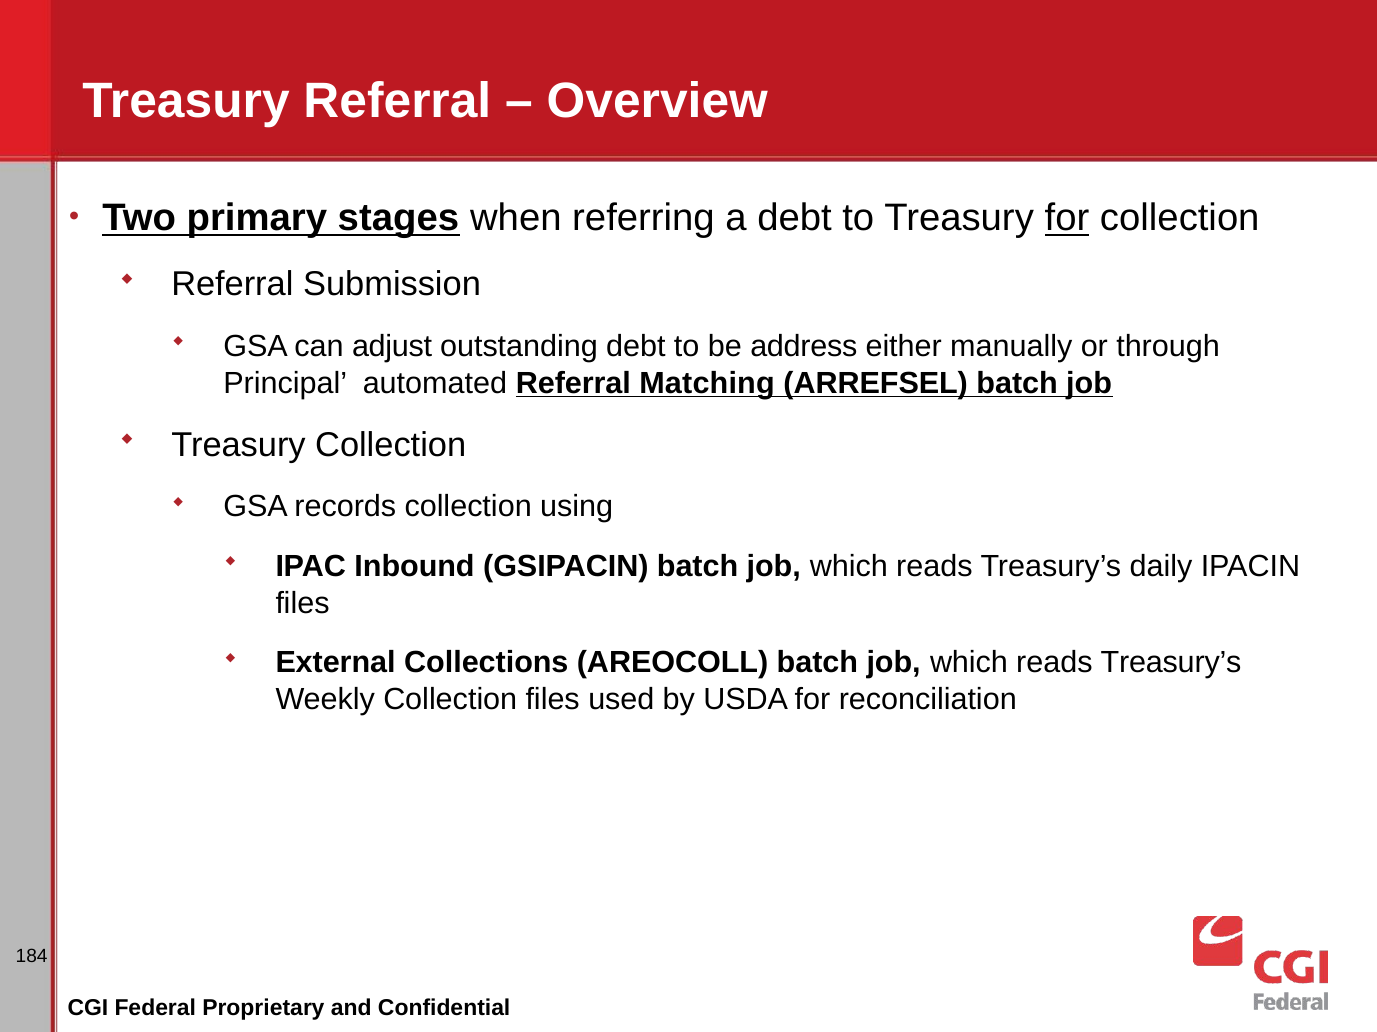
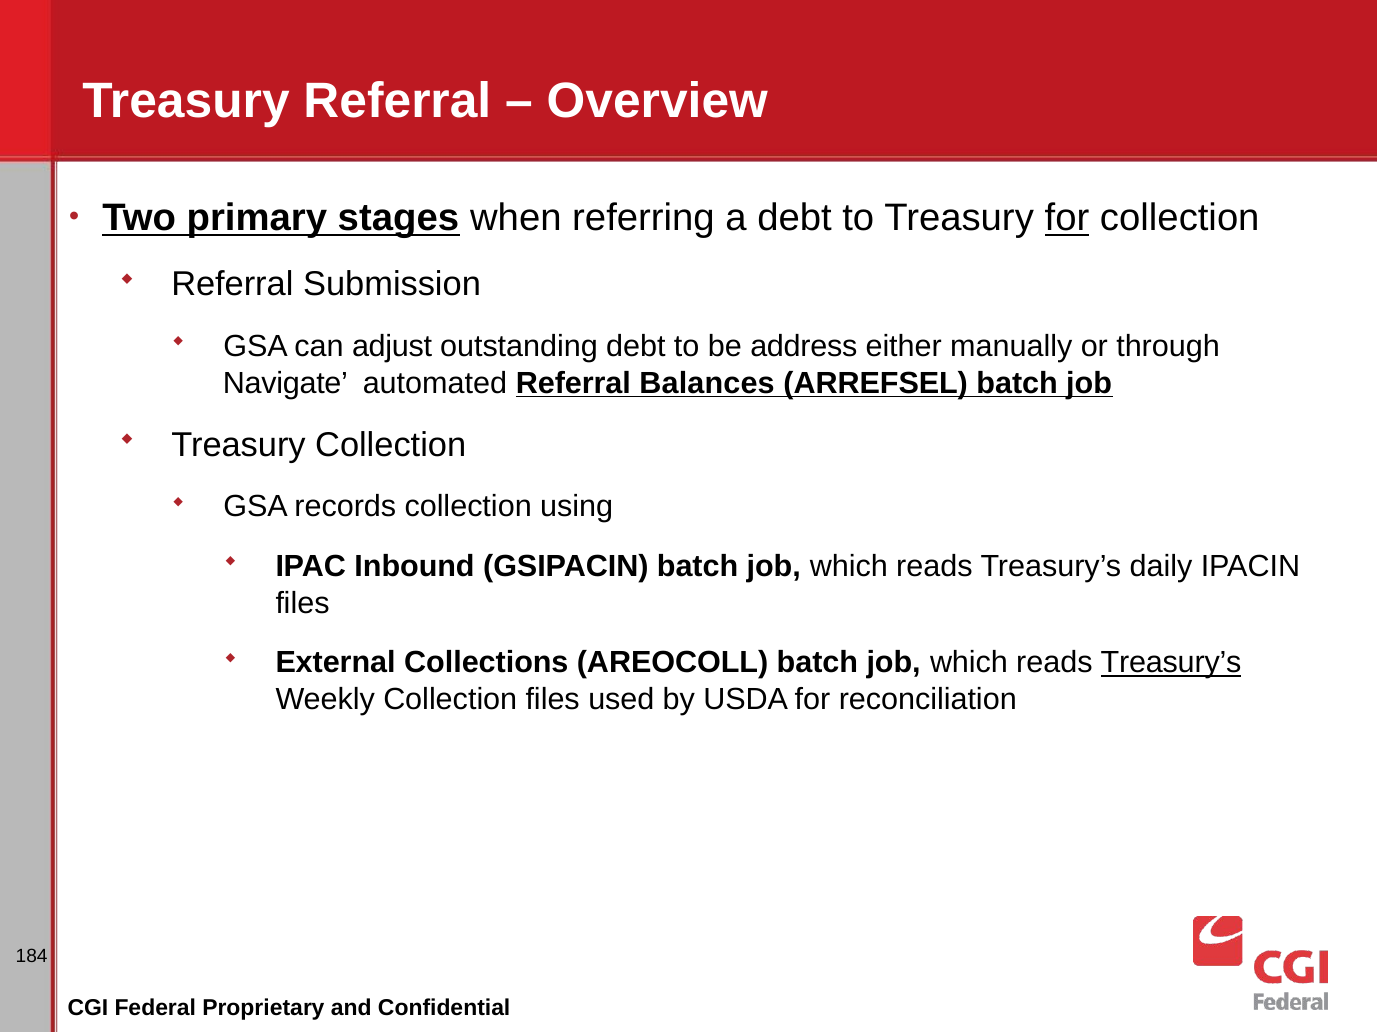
Principal: Principal -> Navigate
Matching: Matching -> Balances
Treasury’s at (1171, 663) underline: none -> present
